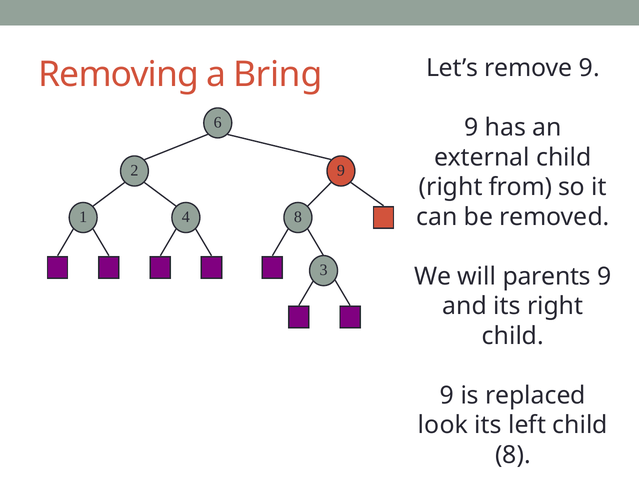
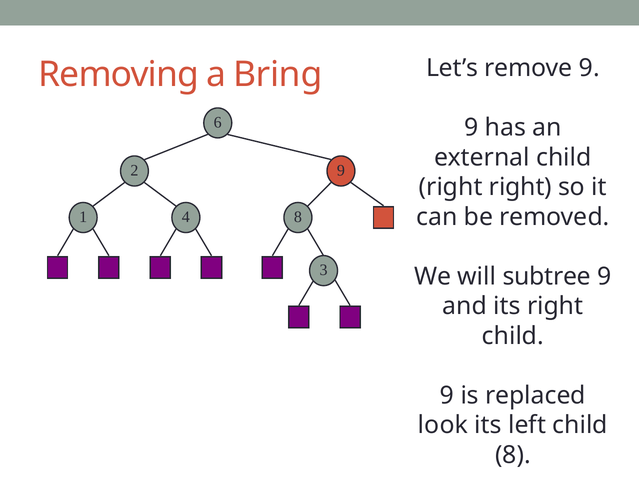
right from: from -> right
parents: parents -> subtree
